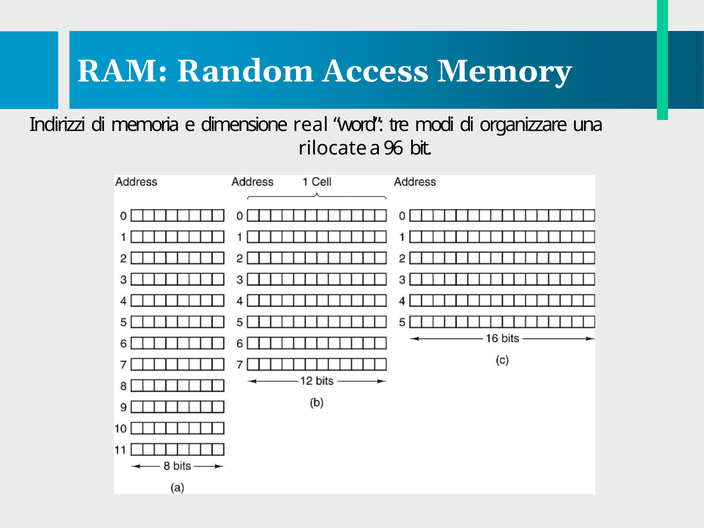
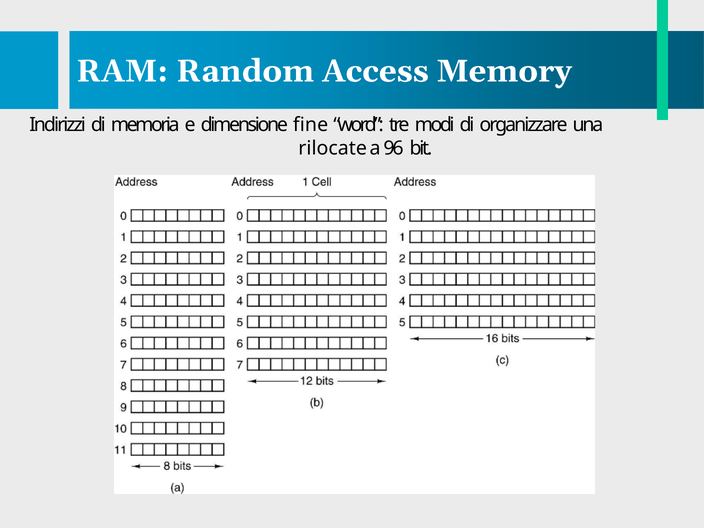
real: real -> fine
